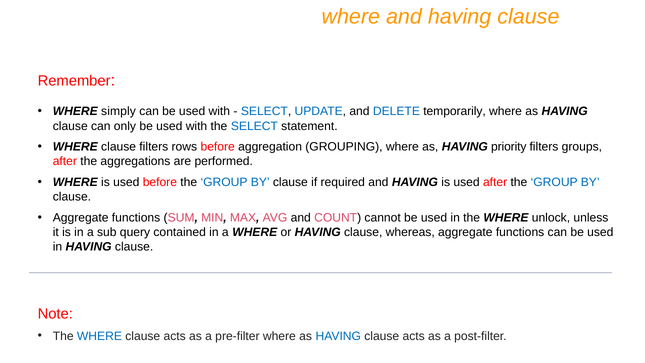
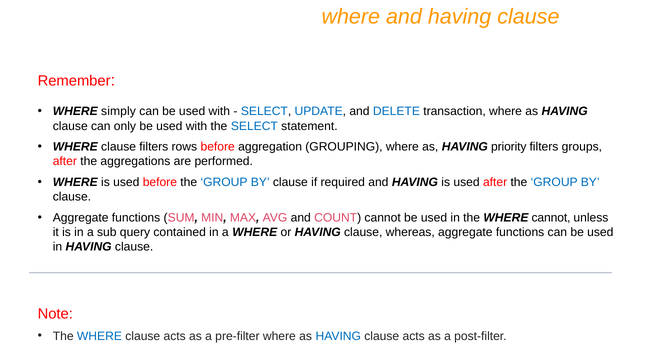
temporarily: temporarily -> transaction
WHERE unlock: unlock -> cannot
